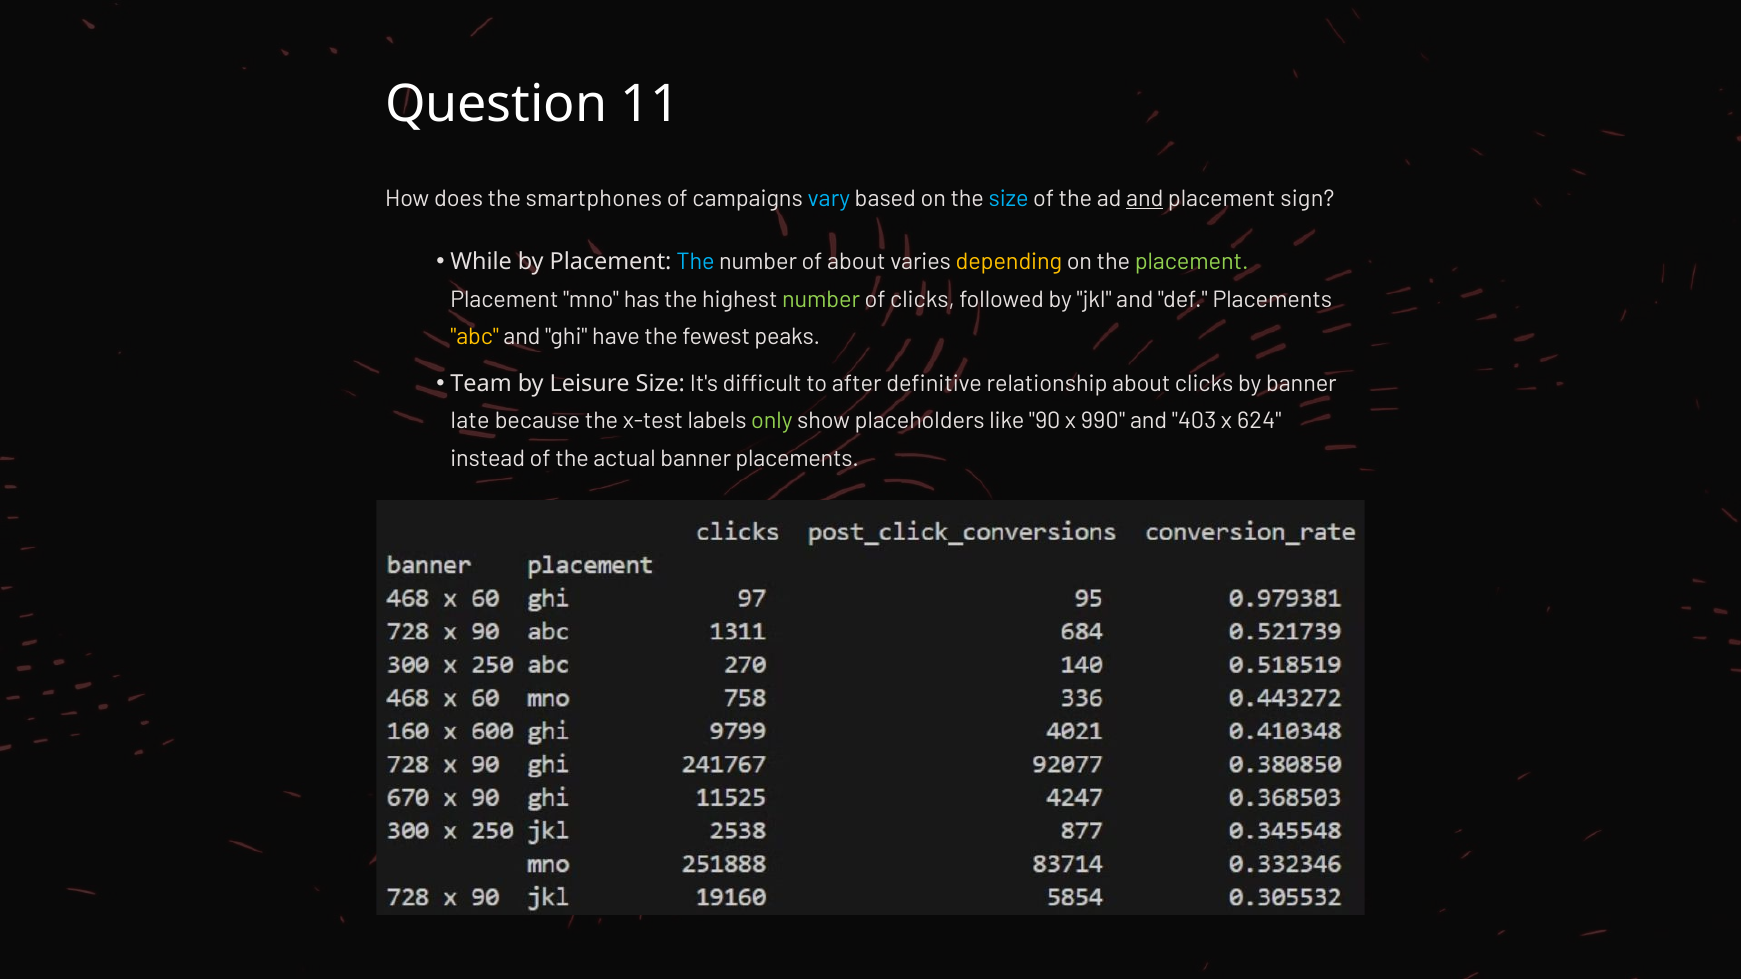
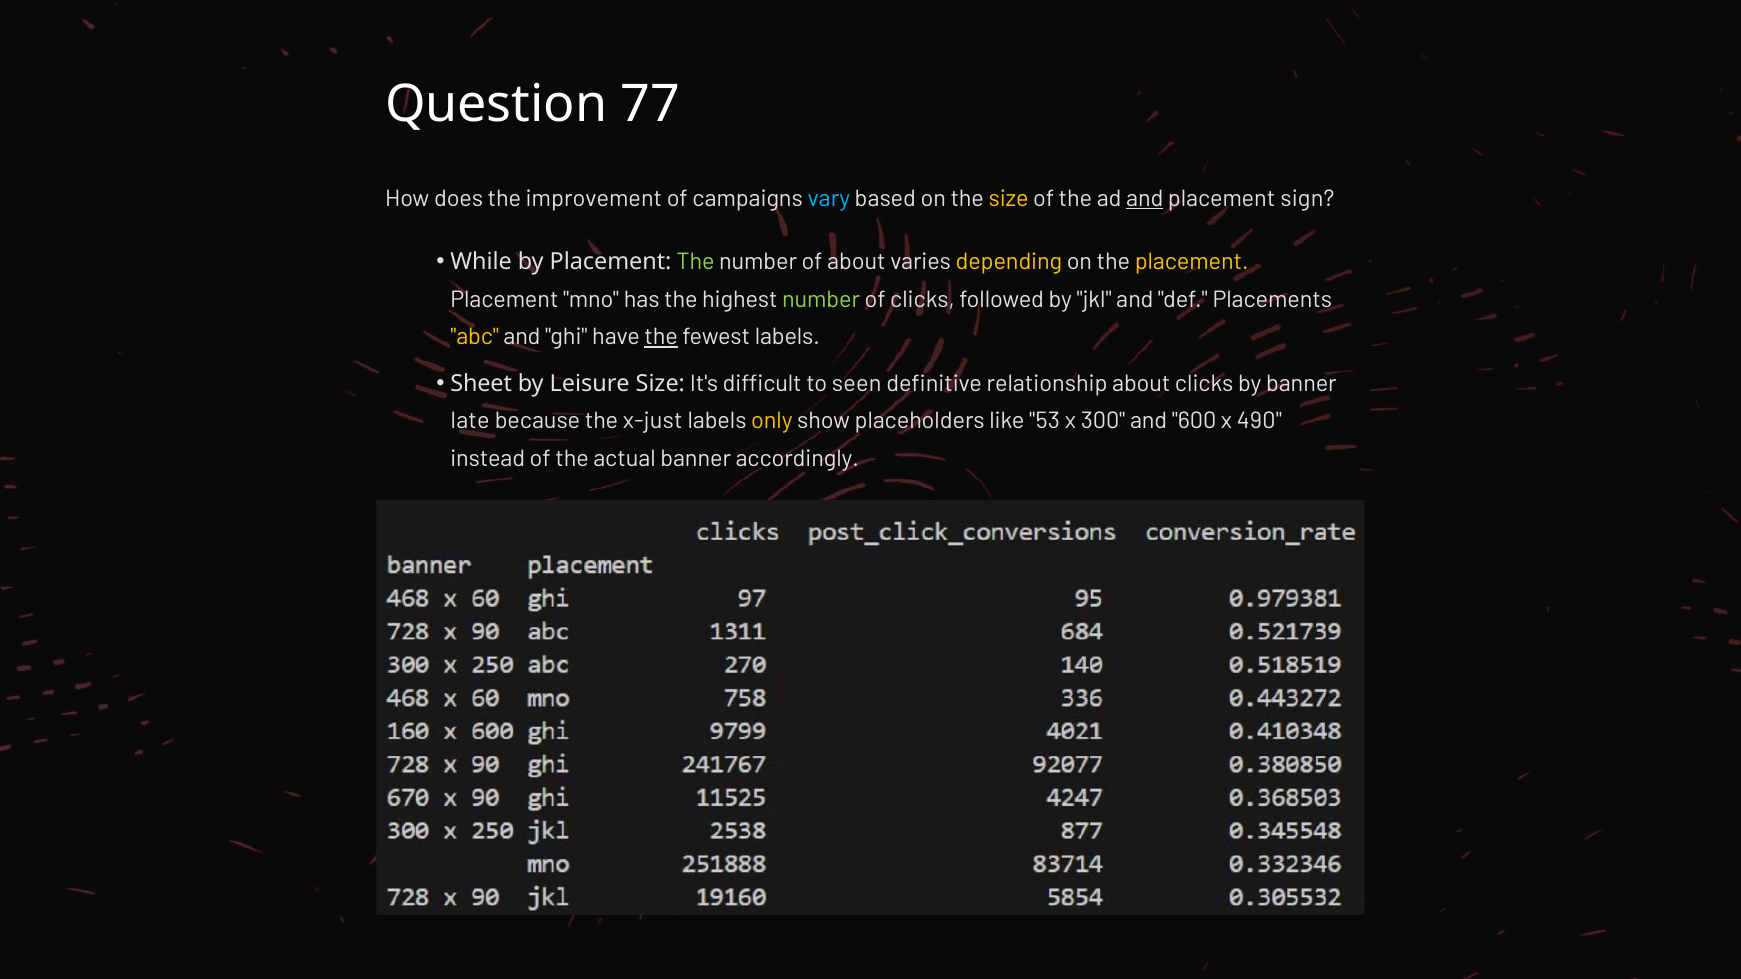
11: 11 -> 77
smartphones: smartphones -> improvement
size at (1009, 198) colour: light blue -> yellow
The at (695, 262) colour: light blue -> light green
placement at (1192, 262) colour: light green -> yellow
the at (661, 337) underline: none -> present
fewest peaks: peaks -> labels
Team: Team -> Sheet
after: after -> seen
x-test: x-test -> x-just
only colour: light green -> yellow
90: 90 -> 53
990: 990 -> 300
403: 403 -> 600
624: 624 -> 490
banner placements: placements -> accordingly
